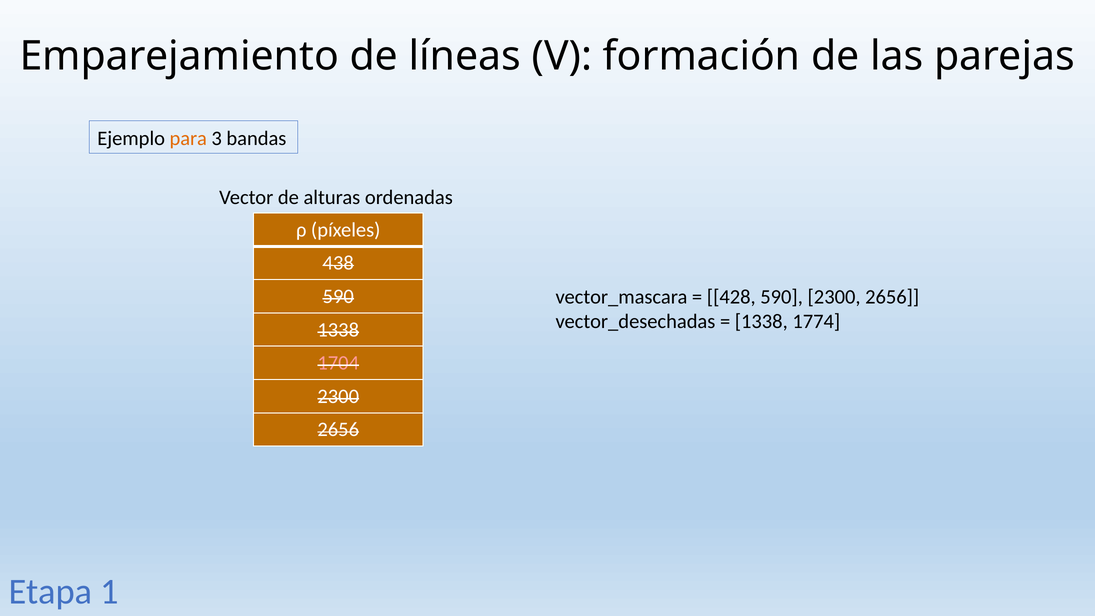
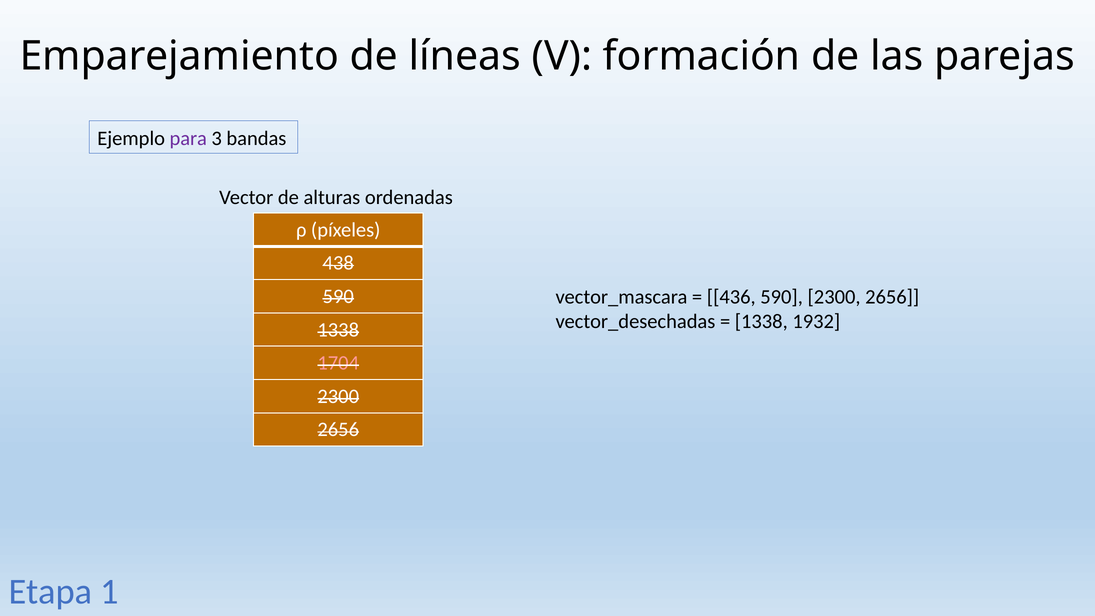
para colour: orange -> purple
428: 428 -> 436
1774: 1774 -> 1932
